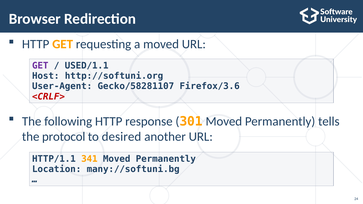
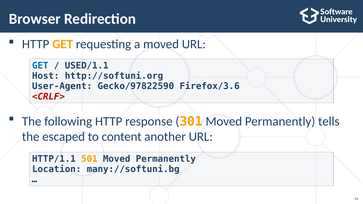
GET at (40, 66) colour: purple -> blue
Gecko/58281107: Gecko/58281107 -> Gecko/97822590
protocol: protocol -> escaped
desired: desired -> content
341: 341 -> 501
